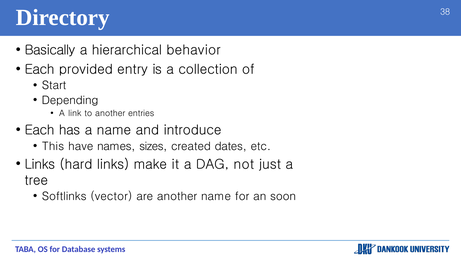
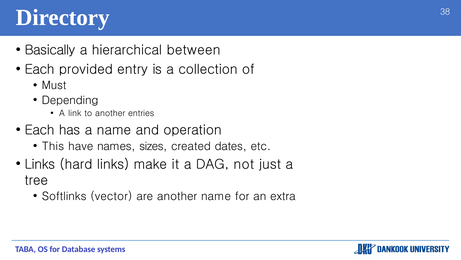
behavior: behavior -> between
Start: Start -> Must
introduce: introduce -> operation
soon: soon -> extra
